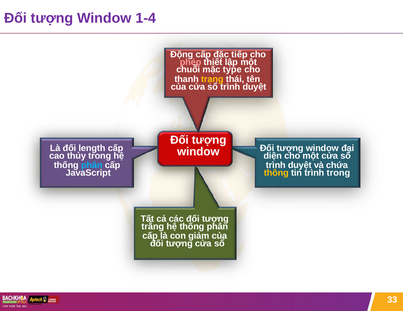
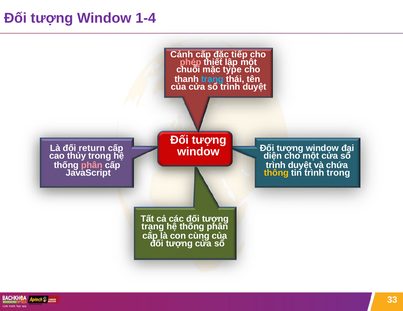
Động: Động -> Cảnh
trạng at (212, 79) colour: yellow -> light blue
length: length -> return
phân at (92, 166) colour: light blue -> pink
trắng at (153, 227): trắng -> trạng
giảm: giảm -> cùng
